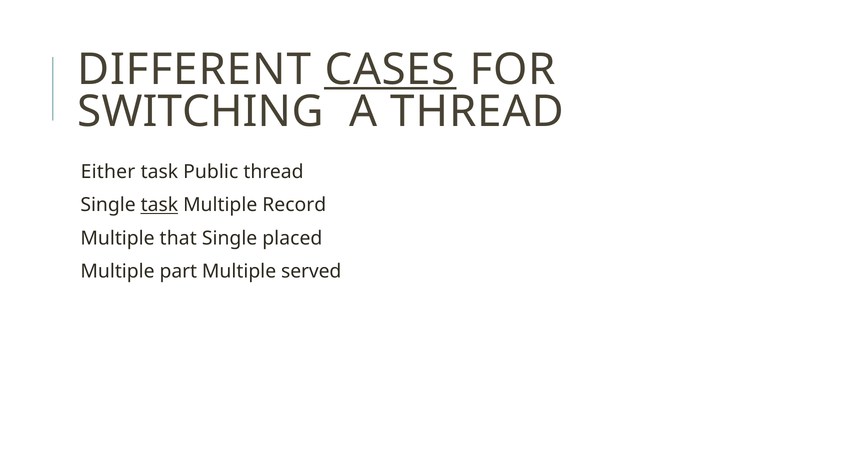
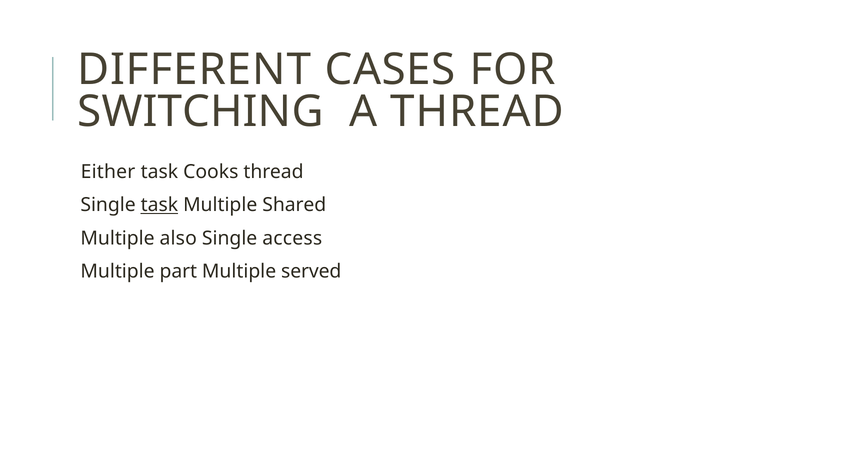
CASES underline: present -> none
Public: Public -> Cooks
Record: Record -> Shared
that: that -> also
placed: placed -> access
